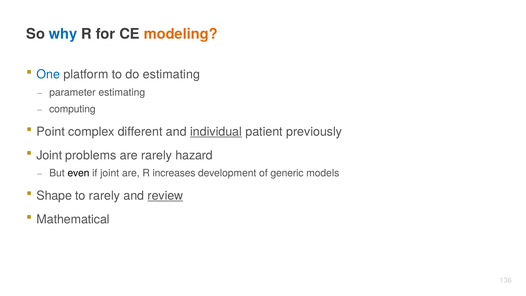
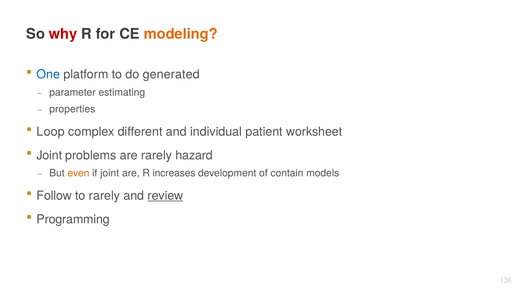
why colour: blue -> red
do estimating: estimating -> generated
computing: computing -> properties
Point: Point -> Loop
individual underline: present -> none
previously: previously -> worksheet
even colour: black -> orange
generic: generic -> contain
Shape: Shape -> Follow
Mathematical: Mathematical -> Programming
